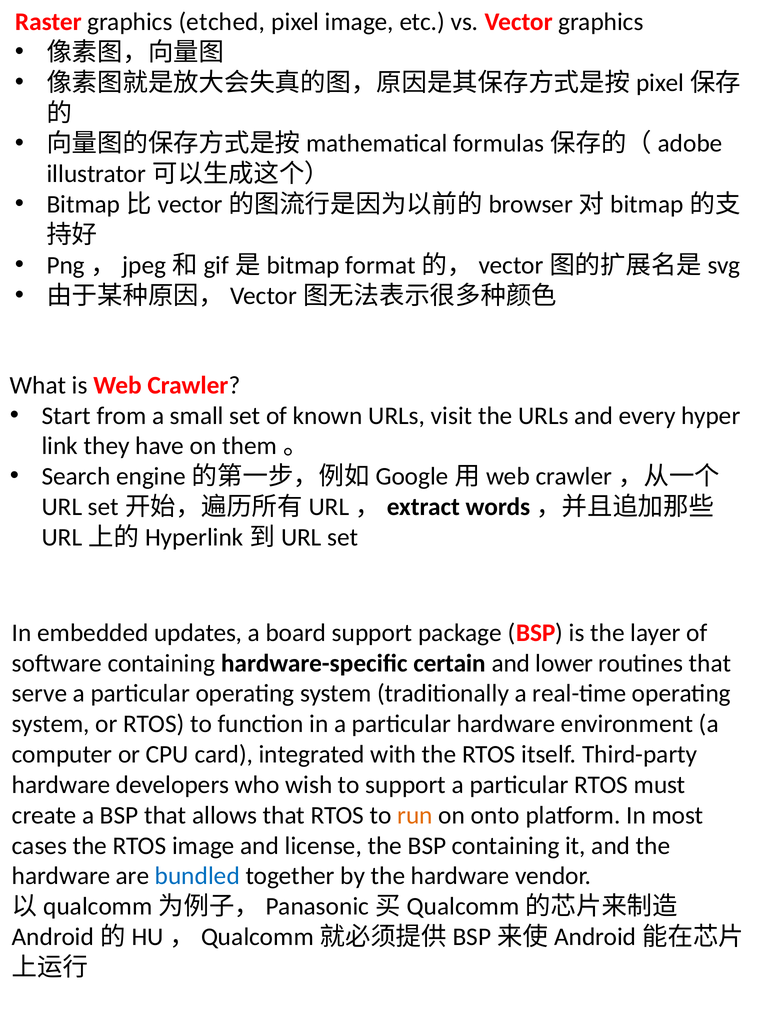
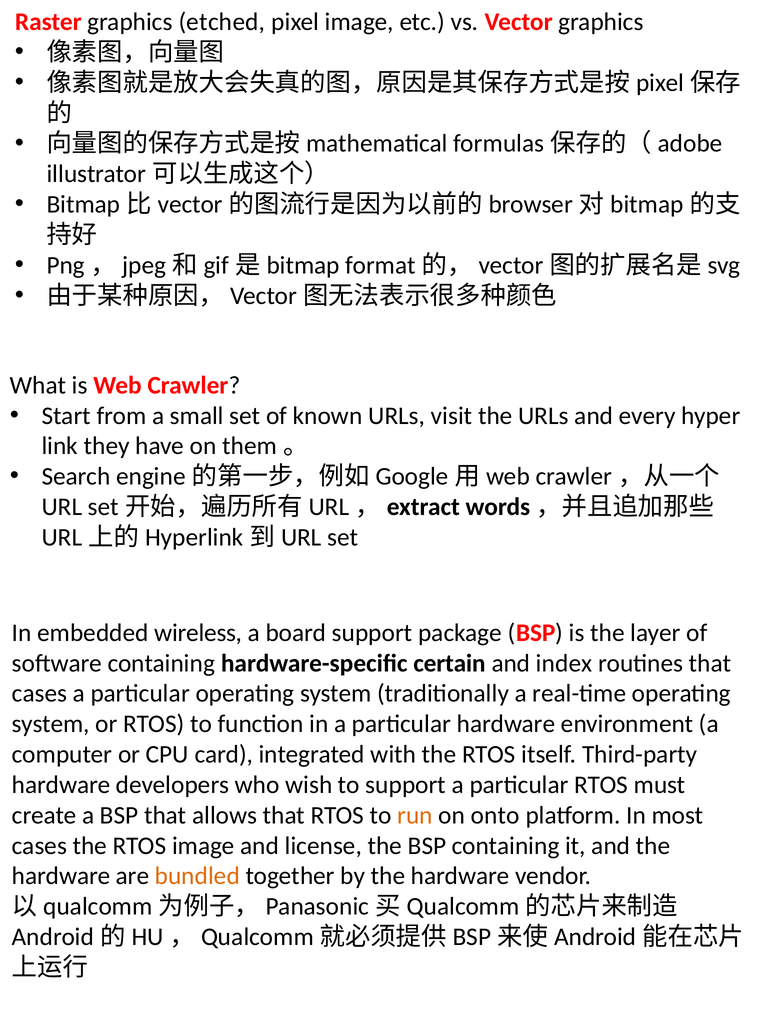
updates: updates -> wireless
lower: lower -> index
serve at (40, 694): serve -> cases
bundled colour: blue -> orange
